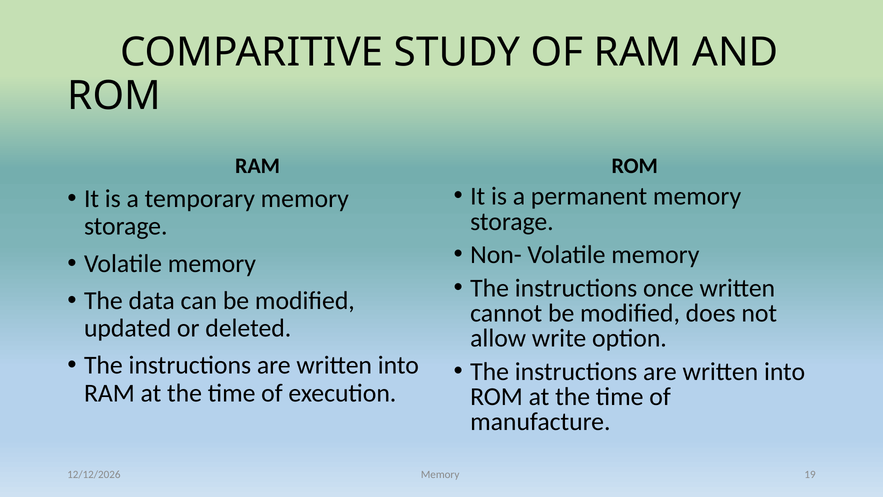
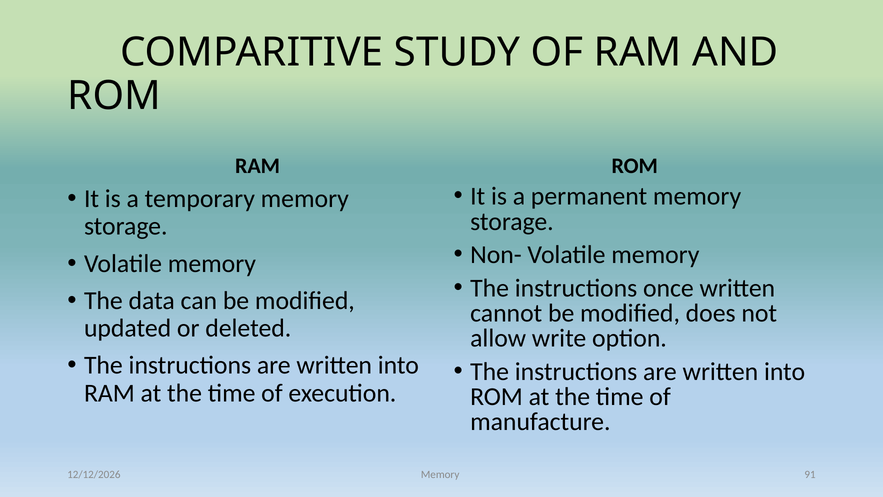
19: 19 -> 91
